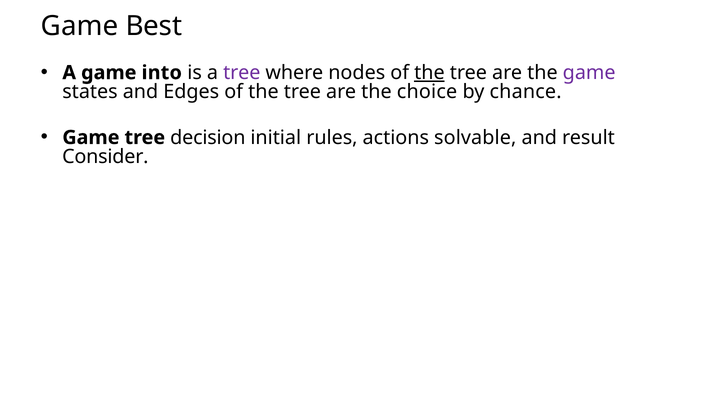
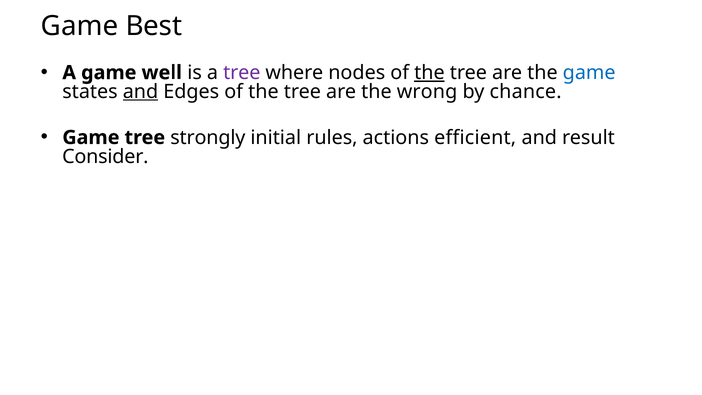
into: into -> well
game at (589, 73) colour: purple -> blue
and at (141, 92) underline: none -> present
choice: choice -> wrong
decision: decision -> strongly
solvable: solvable -> efficient
